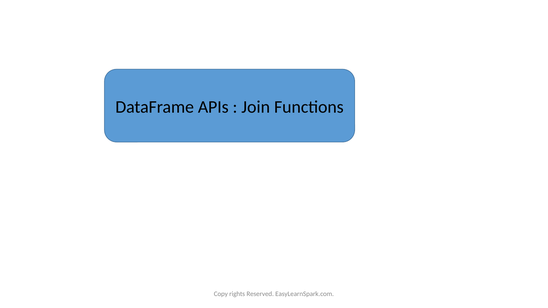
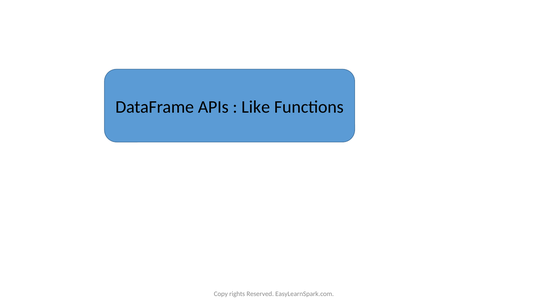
Join: Join -> Like
